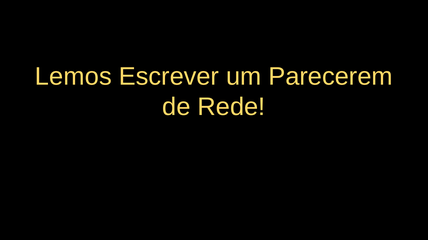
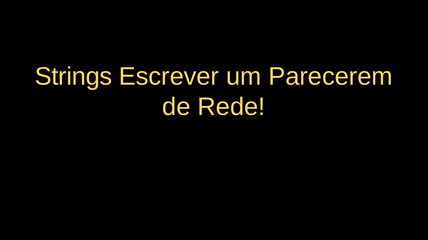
Lemos: Lemos -> Strings
